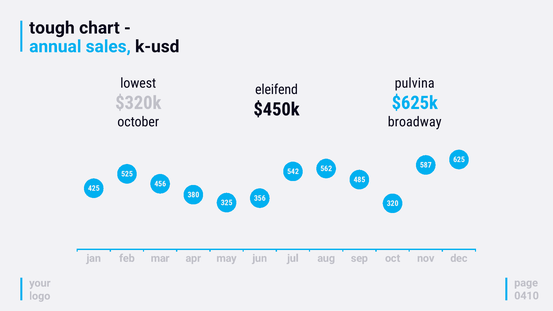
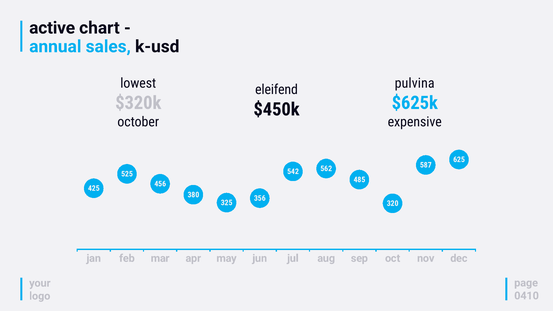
tough: tough -> active
broadway: broadway -> expensive
